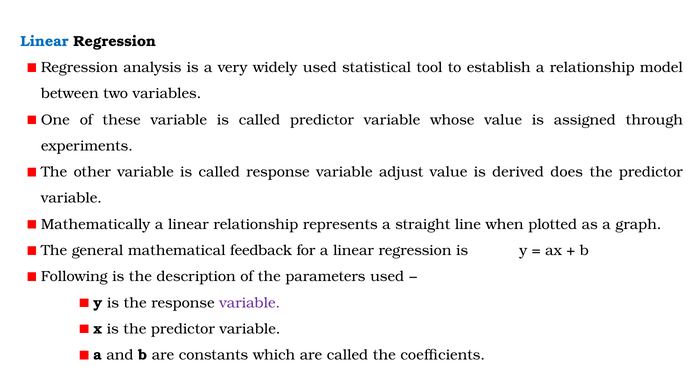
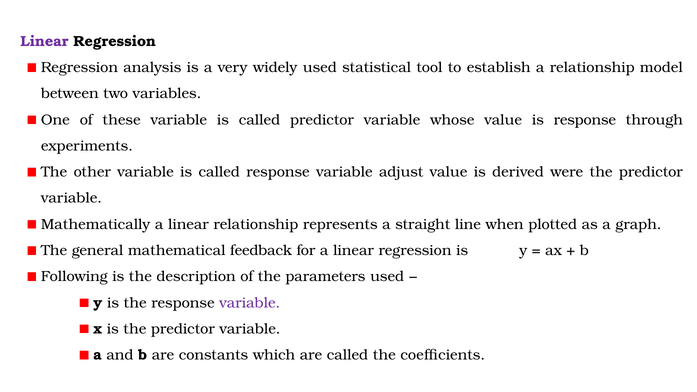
Linear at (44, 41) colour: blue -> purple
is assigned: assigned -> response
does: does -> were
